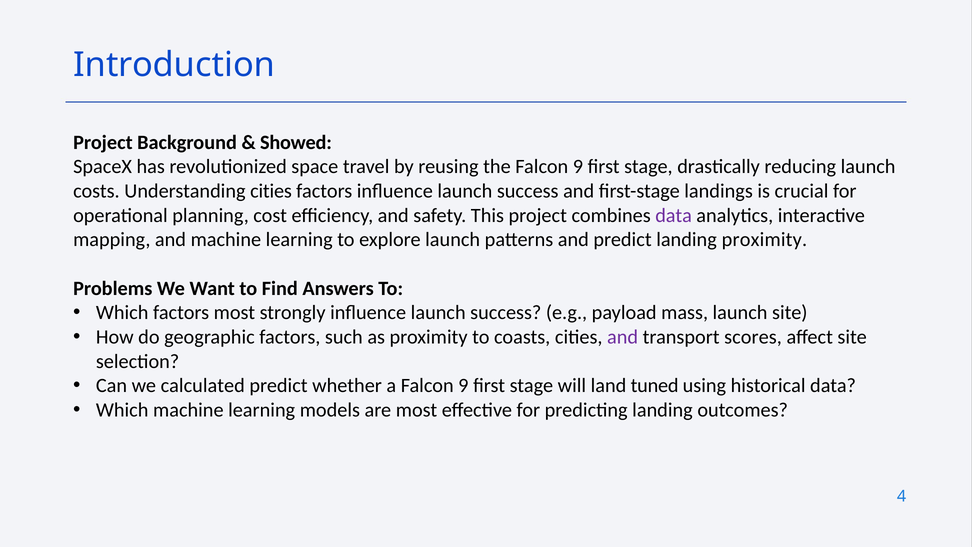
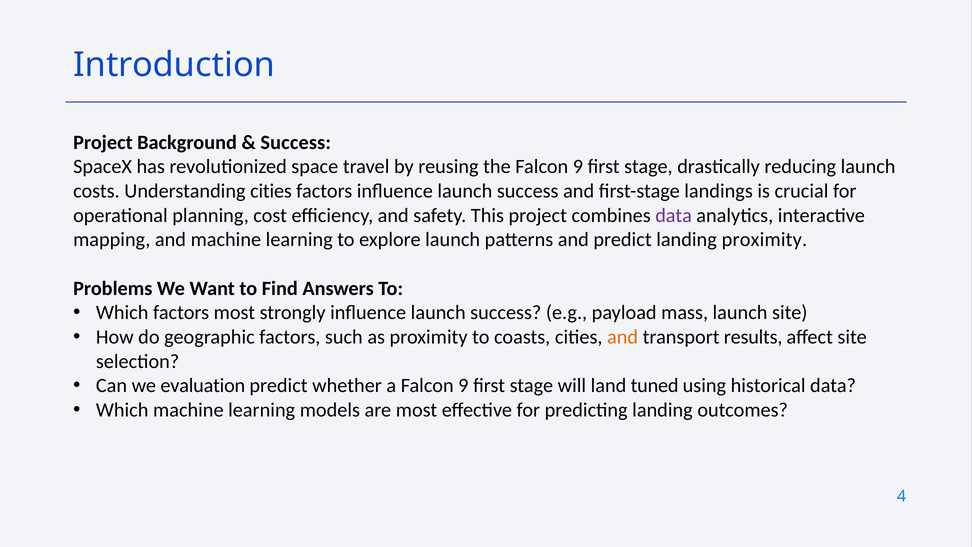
Showed at (296, 142): Showed -> Success
and at (623, 337) colour: purple -> orange
scores: scores -> results
calculated: calculated -> evaluation
